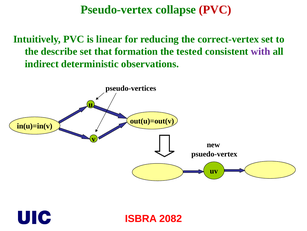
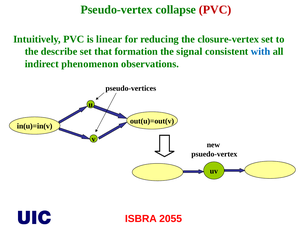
correct-vertex: correct-vertex -> closure-vertex
tested: tested -> signal
with colour: purple -> blue
deterministic: deterministic -> phenomenon
2082: 2082 -> 2055
